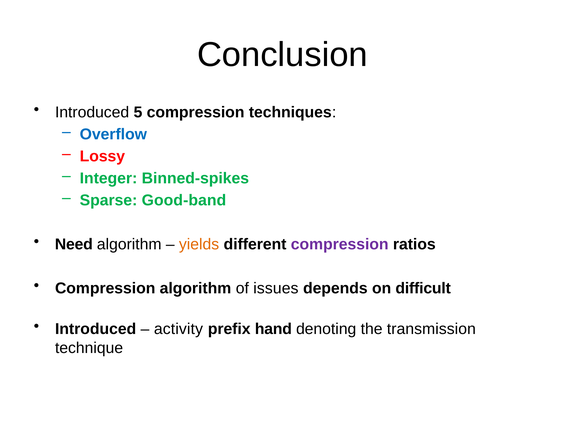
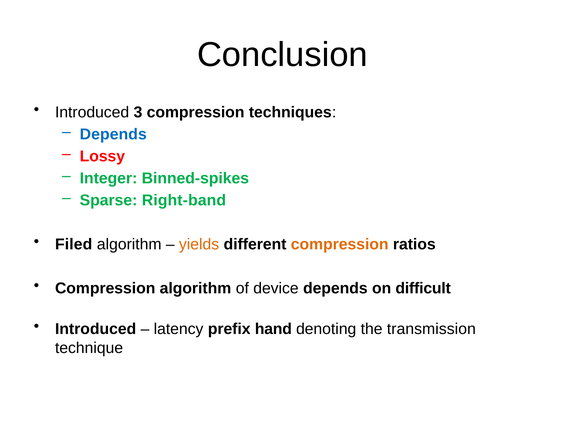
5: 5 -> 3
Overflow at (113, 134): Overflow -> Depends
Good-band: Good-band -> Right-band
Need: Need -> Filed
compression at (340, 244) colour: purple -> orange
issues: issues -> device
activity: activity -> latency
